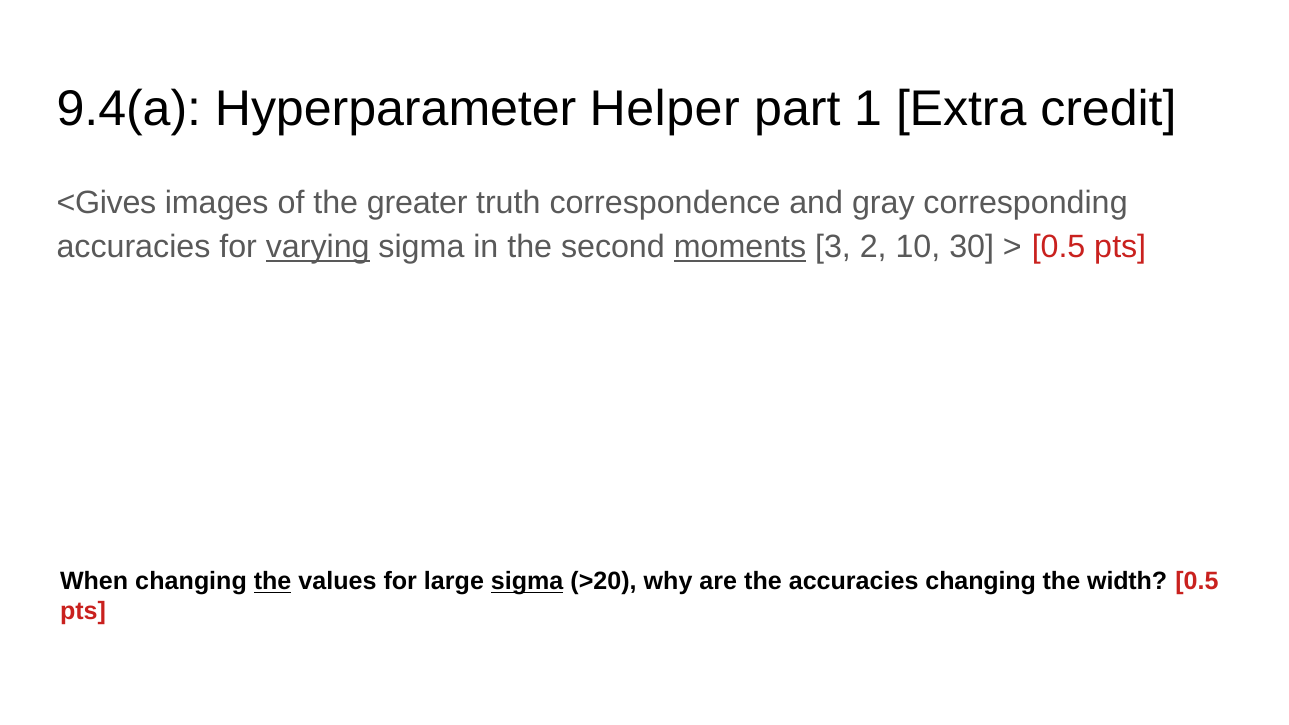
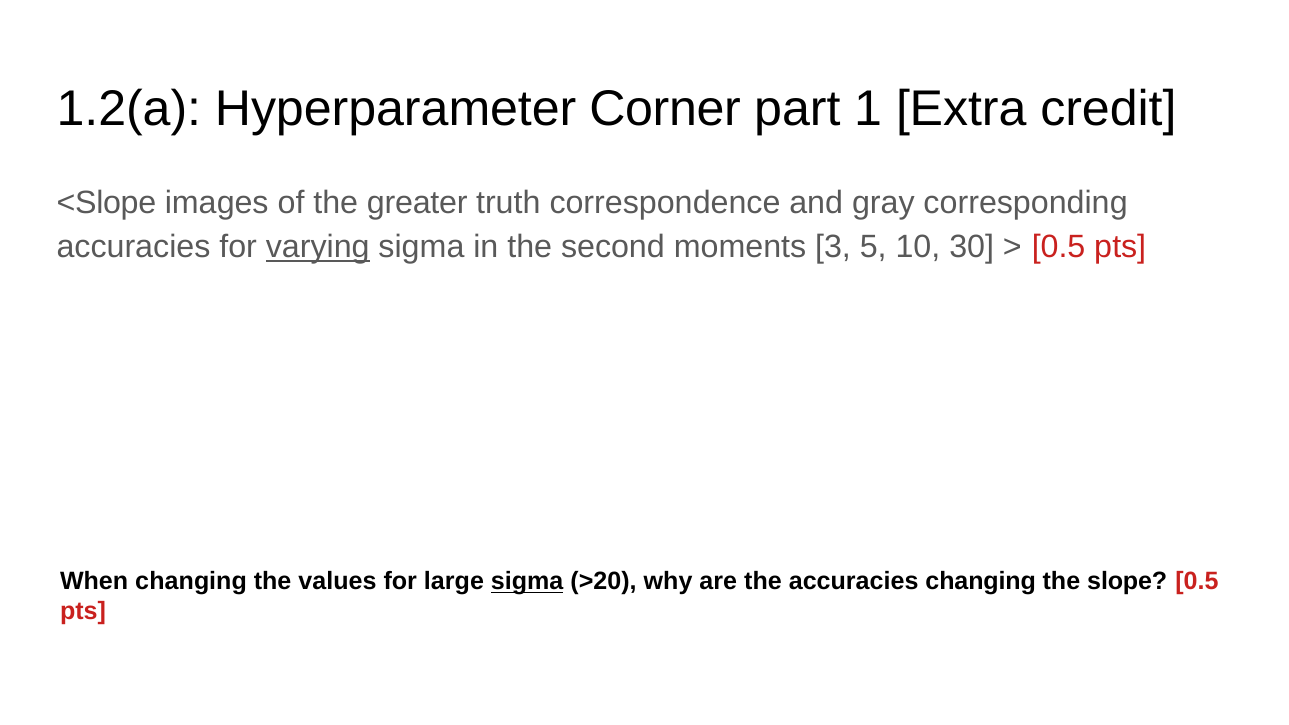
9.4(a: 9.4(a -> 1.2(a
Helper: Helper -> Corner
<Gives: <Gives -> <Slope
moments underline: present -> none
2: 2 -> 5
the at (273, 582) underline: present -> none
width: width -> slope
